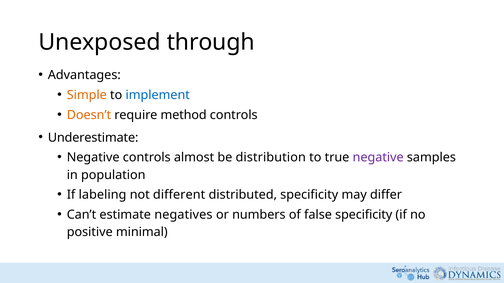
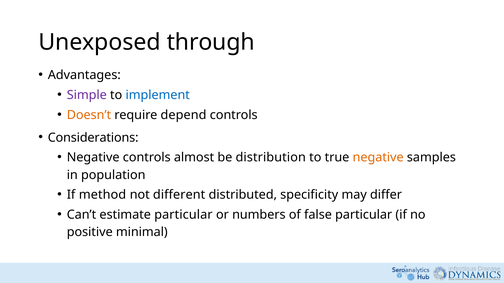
Simple colour: orange -> purple
method: method -> depend
Underestimate: Underestimate -> Considerations
negative at (378, 158) colour: purple -> orange
labeling: labeling -> method
estimate negatives: negatives -> particular
false specificity: specificity -> particular
